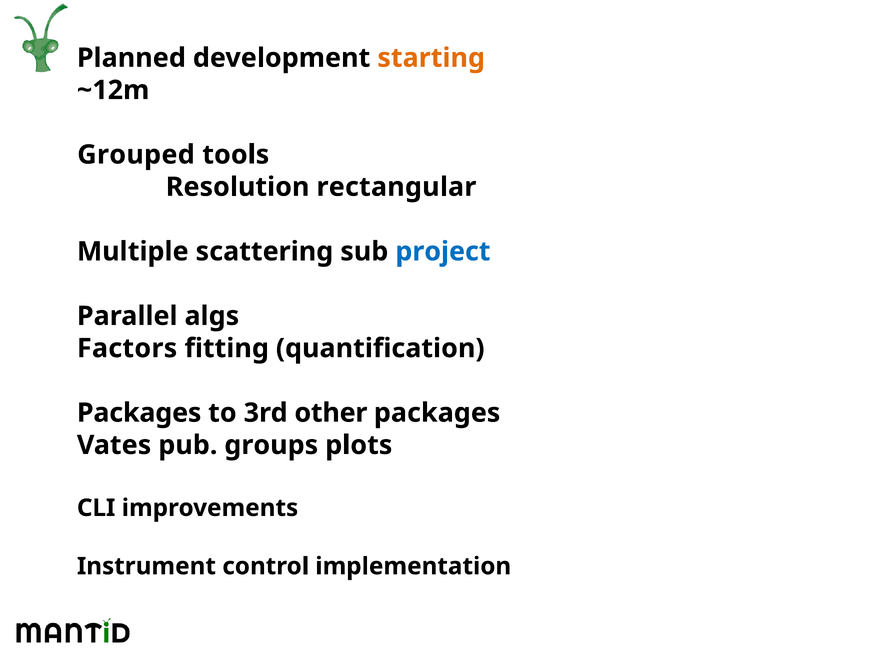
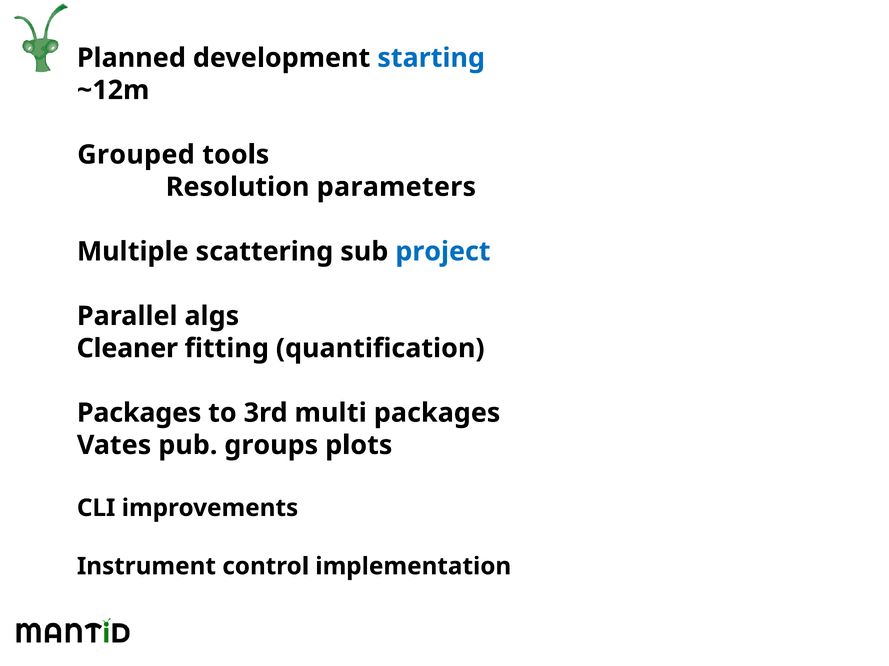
starting colour: orange -> blue
rectangular: rectangular -> parameters
Factors: Factors -> Cleaner
other: other -> multi
